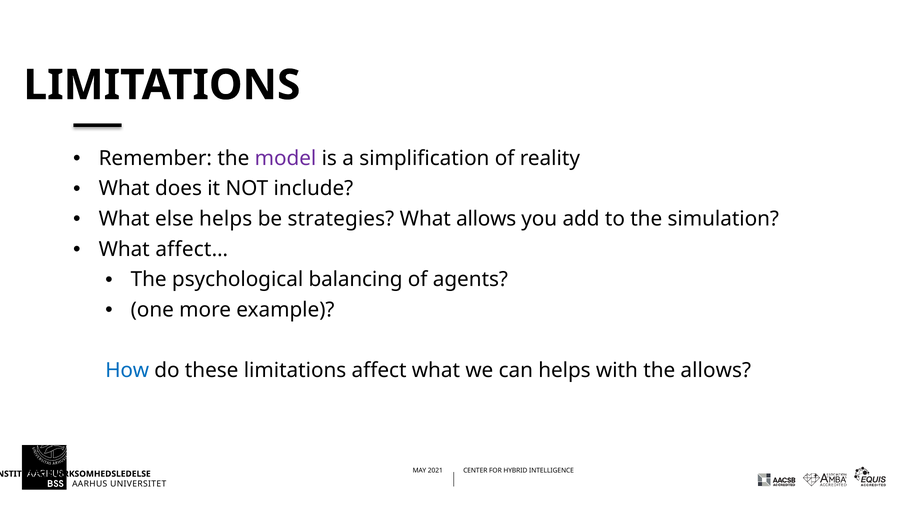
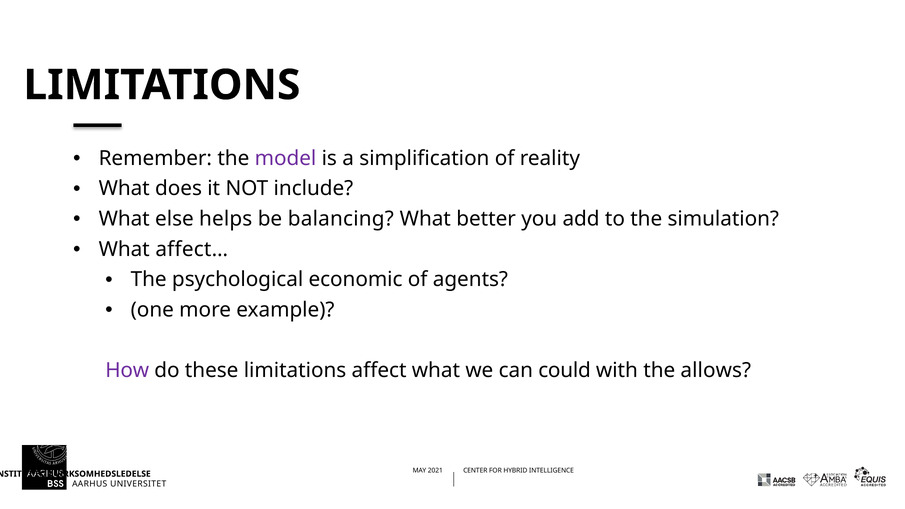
strategies: strategies -> balancing
What allows: allows -> better
balancing: balancing -> economic
How colour: blue -> purple
can helps: helps -> could
